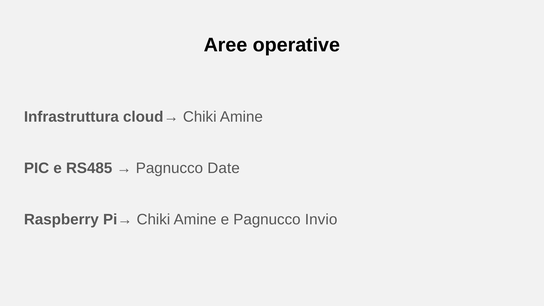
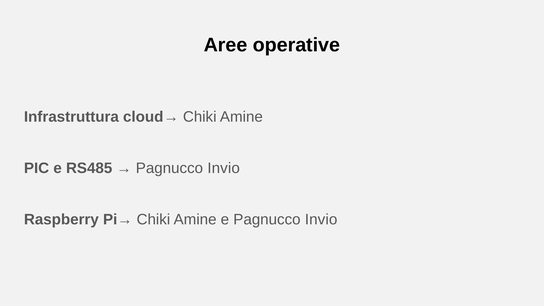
Date at (224, 168): Date -> Invio
